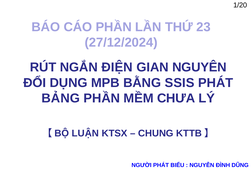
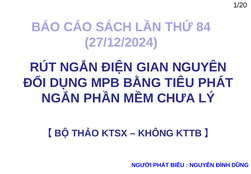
CÁO PHẦN: PHẦN -> SÁCH
23: 23 -> 84
SSIS: SSIS -> TIÊU
BẢNG at (61, 98): BẢNG -> NGẮN
LUẬN: LUẬN -> THẢO
CHUNG: CHUNG -> KHÔNG
